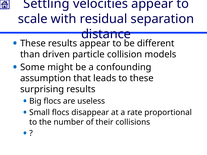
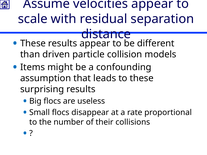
Settling: Settling -> Assume
Some: Some -> Items
